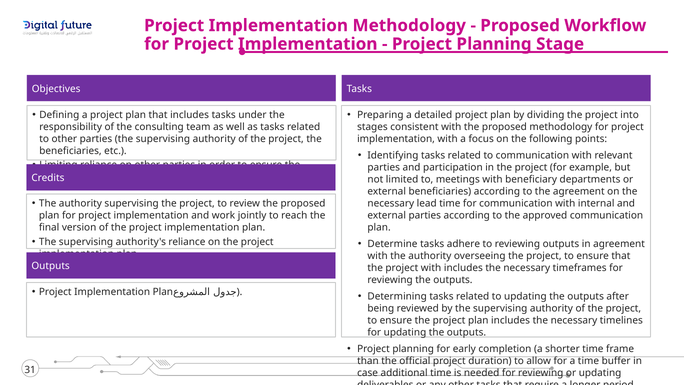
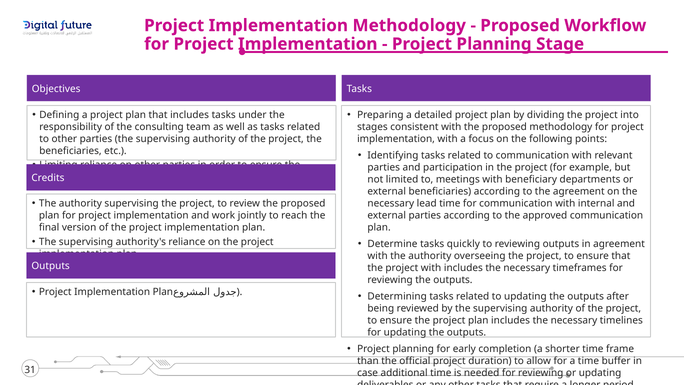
adhere: adhere -> quickly
